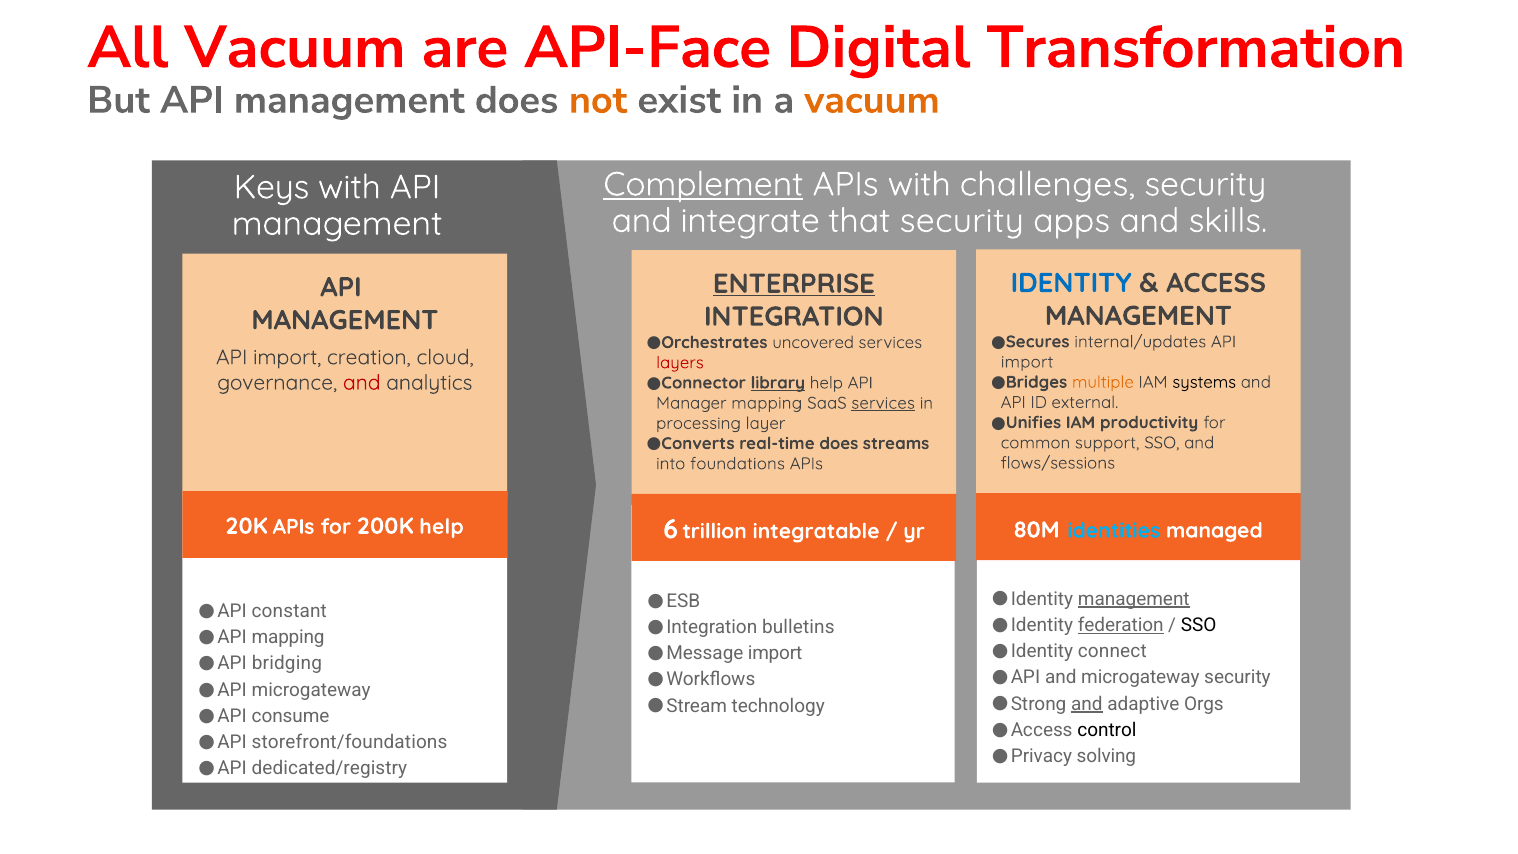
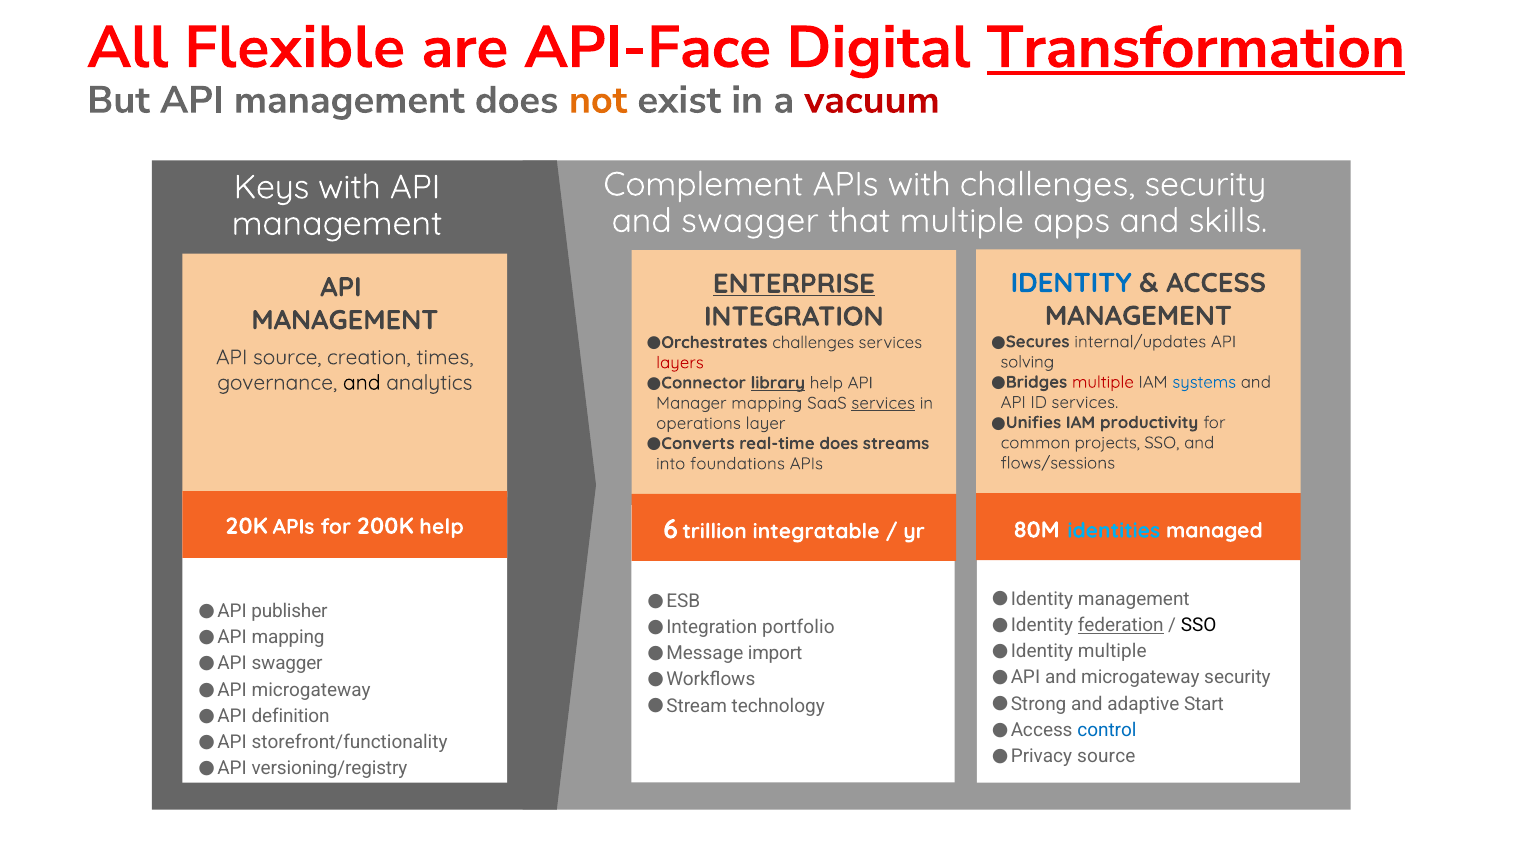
All Vacuum: Vacuum -> Flexible
Transformation underline: none -> present
vacuum at (872, 100) colour: orange -> red
Complement underline: present -> none
and integrate: integrate -> swagger
that security: security -> multiple
uncovered at (813, 342): uncovered -> challenges
import at (287, 357): import -> source
cloud: cloud -> times
import at (1027, 362): import -> solving
and at (362, 383) colour: red -> black
multiple at (1103, 382) colour: orange -> red
systems colour: black -> blue
ID external: external -> services
processing: processing -> operations
support: support -> projects
management at (1134, 599) underline: present -> none
constant: constant -> publisher
bulletins: bulletins -> portfolio
connect at (1112, 651): connect -> multiple
bridging at (287, 664): bridging -> swagger
and at (1087, 704) underline: present -> none
Orgs: Orgs -> Start
consume: consume -> definition
control colour: black -> blue
storefront/foundations: storefront/foundations -> storefront/functionality
solving at (1106, 756): solving -> source
dedicated/registry: dedicated/registry -> versioning/registry
